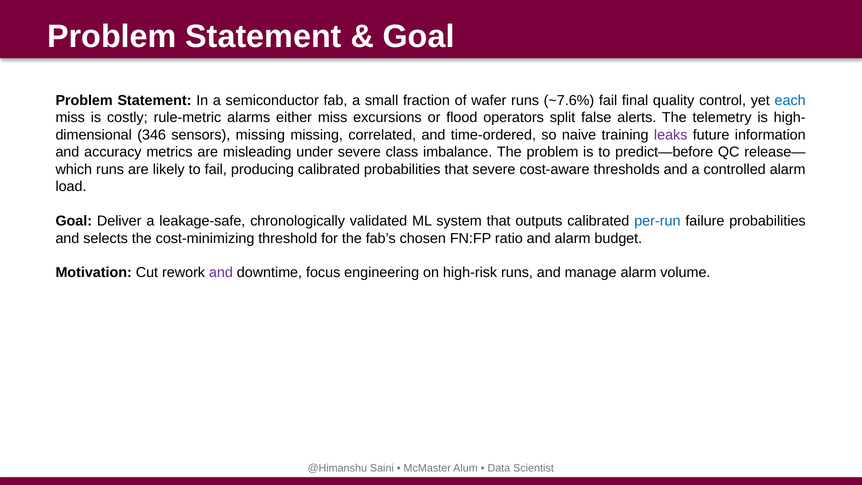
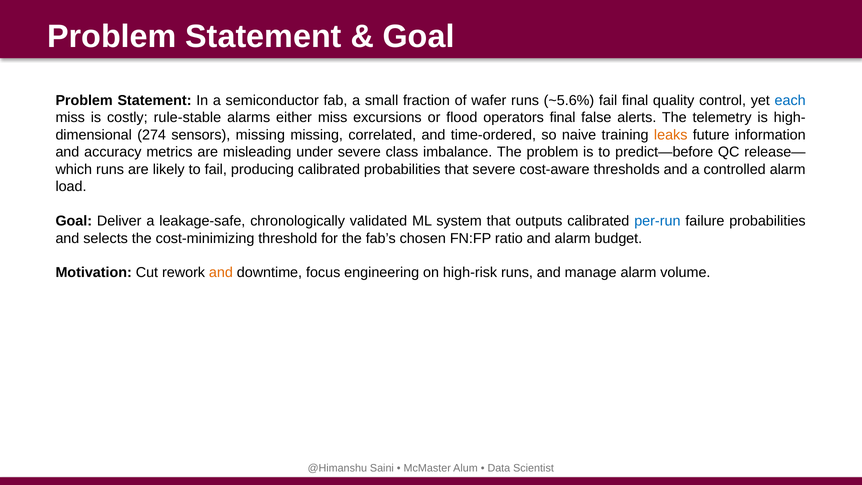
~7.6%: ~7.6% -> ~5.6%
rule-metric: rule-metric -> rule-stable
operators split: split -> final
346: 346 -> 274
leaks colour: purple -> orange
and at (221, 273) colour: purple -> orange
